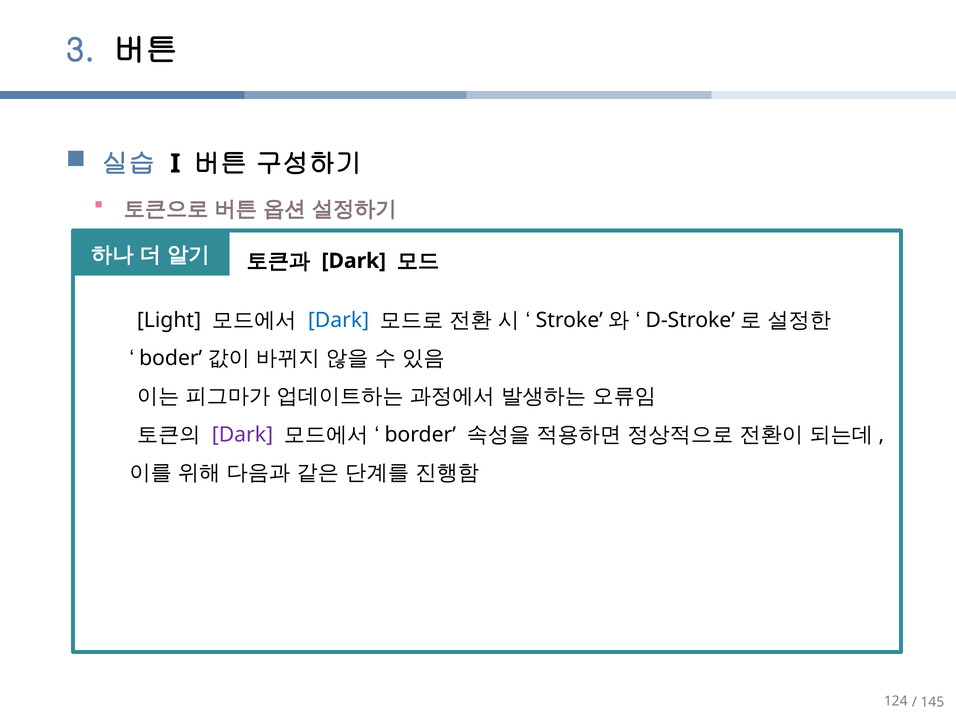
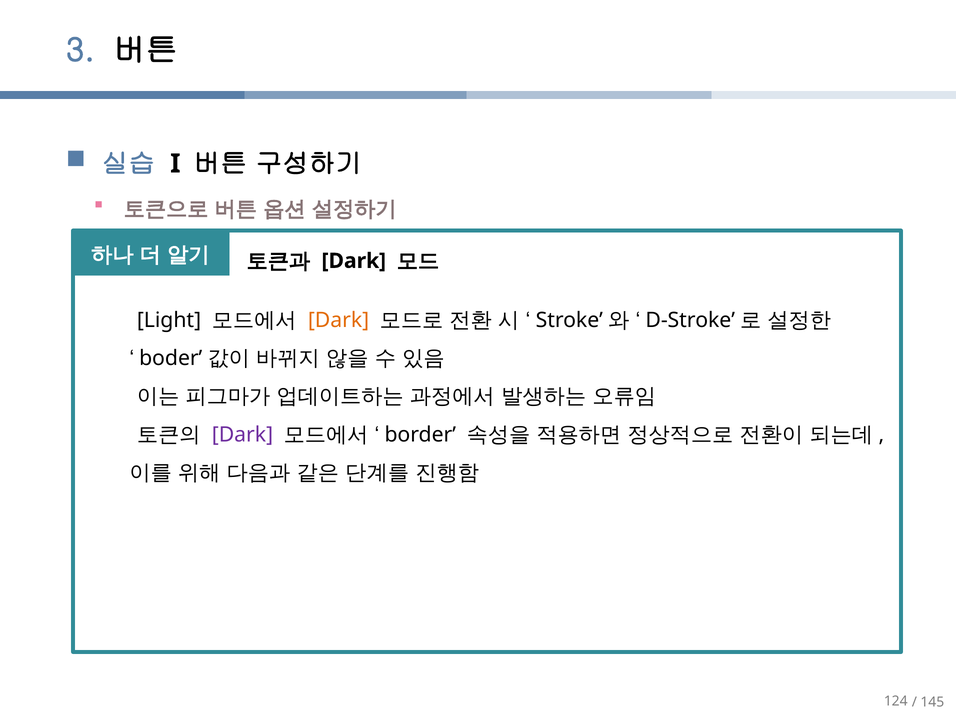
Dark at (339, 320) colour: blue -> orange
